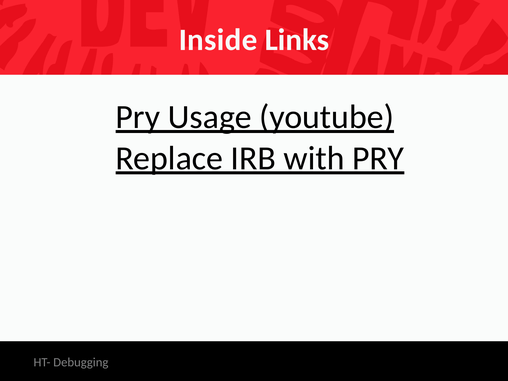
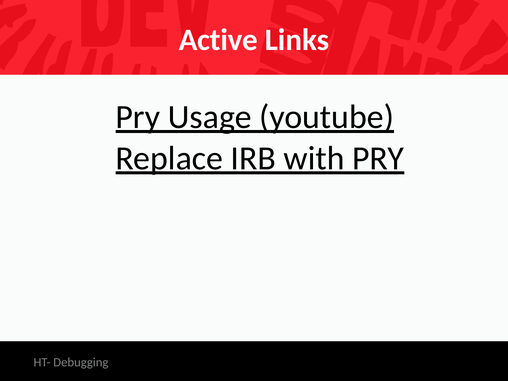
Inside: Inside -> Active
